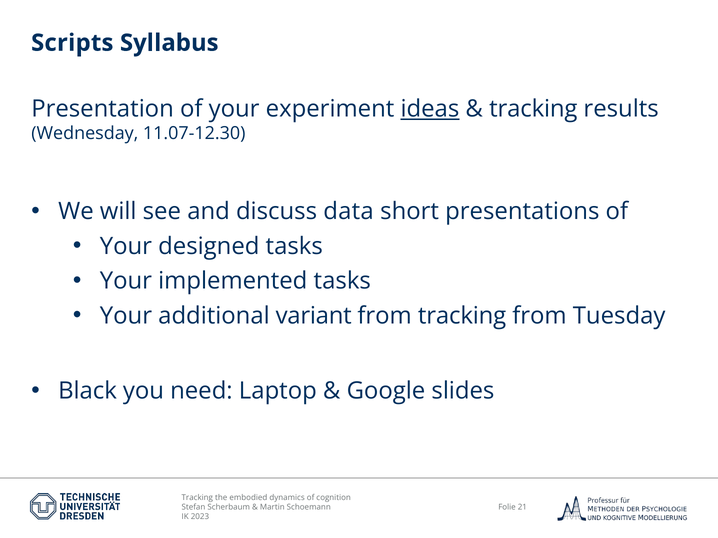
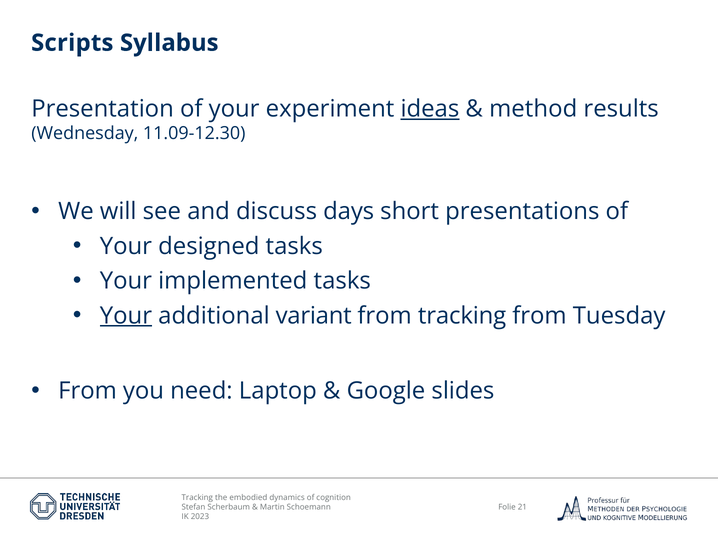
tracking at (533, 109): tracking -> method
11.07-12.30: 11.07-12.30 -> 11.09-12.30
data: data -> days
Your at (126, 316) underline: none -> present
Black at (88, 391): Black -> From
